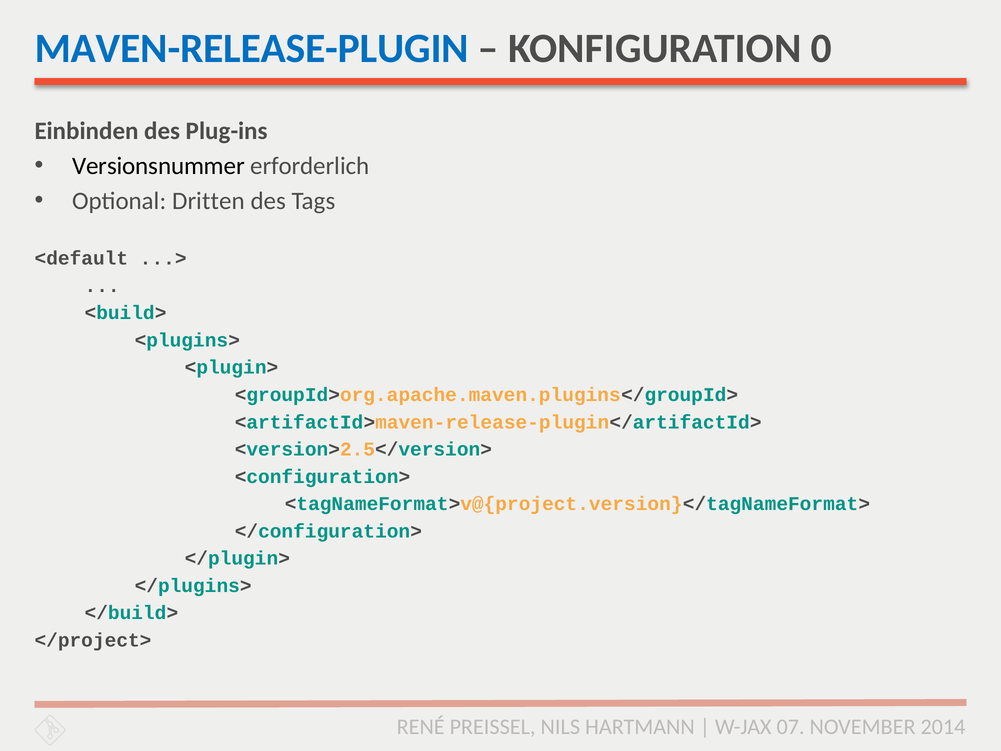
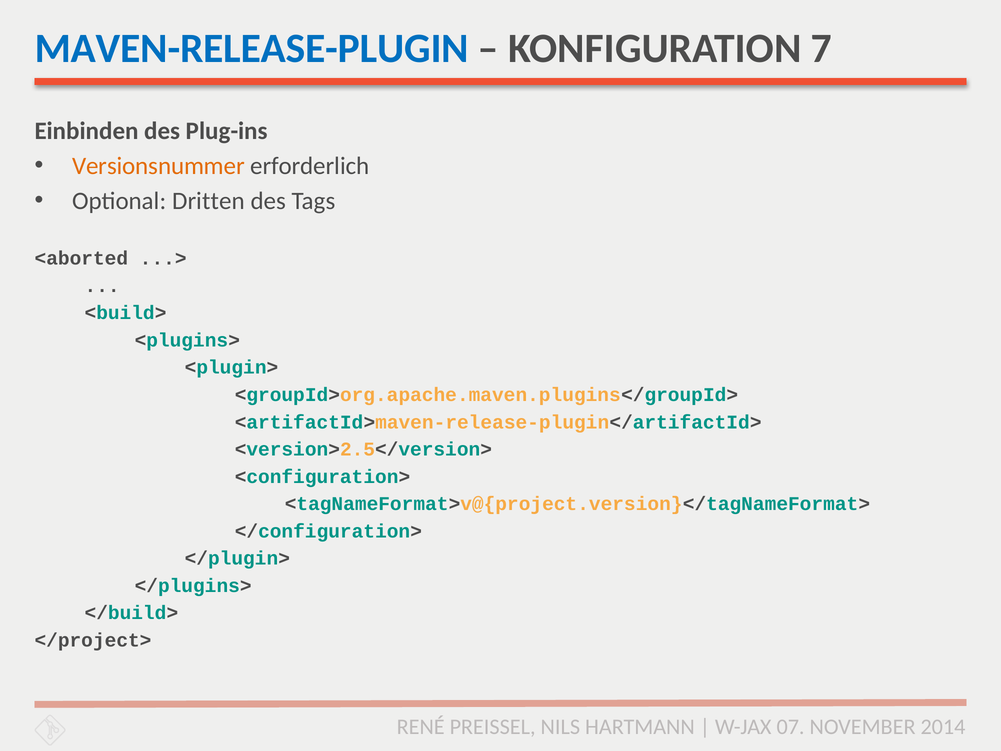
0: 0 -> 7
Versionsnummer colour: black -> orange
<default: <default -> <aborted
